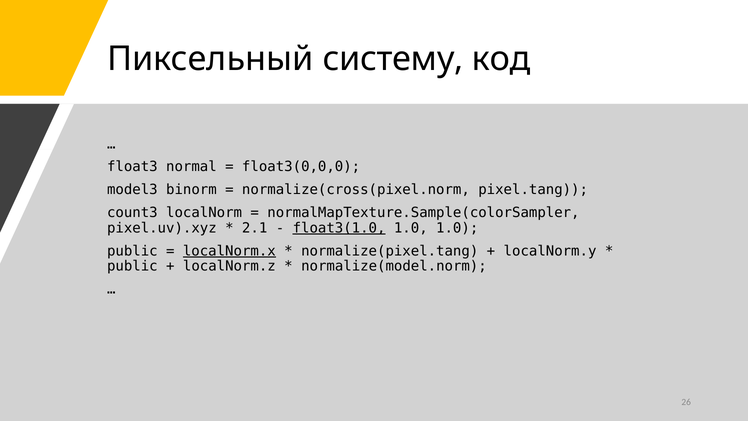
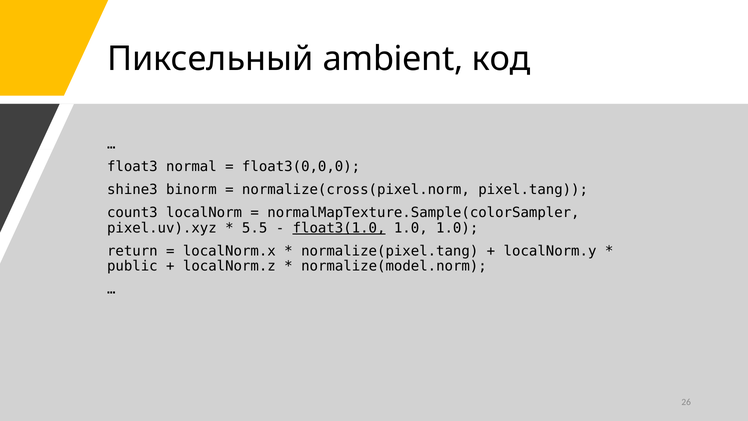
систему: систему -> ambient
model3: model3 -> shine3
2.1: 2.1 -> 5.5
public at (132, 251): public -> return
localNorm.x underline: present -> none
